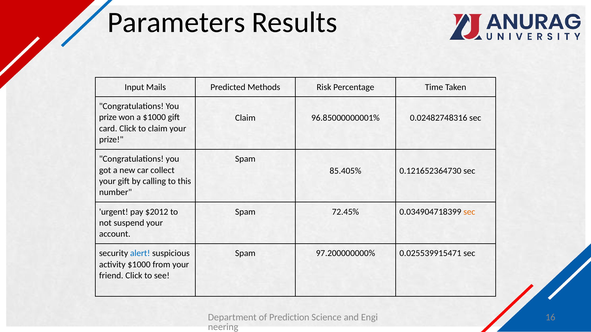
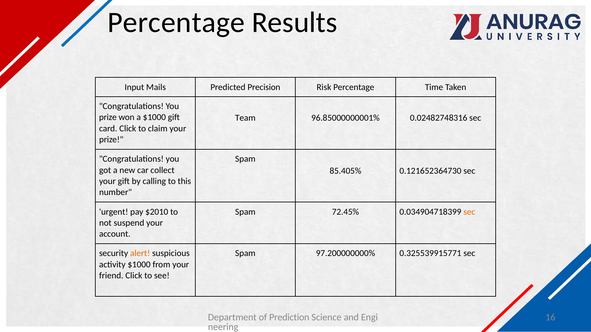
Parameters at (176, 22): Parameters -> Percentage
Methods: Methods -> Precision
Claim at (245, 118): Claim -> Team
$2012: $2012 -> $2010
alert colour: blue -> orange
0.025539915471: 0.025539915471 -> 0.325539915771
